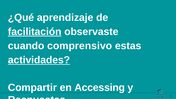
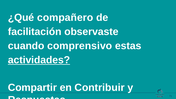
aprendizaje: aprendizaje -> compañero
facilitación underline: present -> none
Accessing: Accessing -> Contribuir
